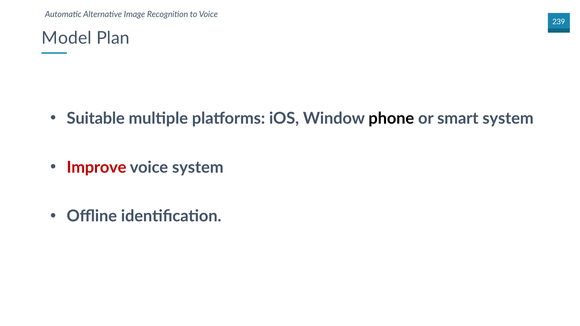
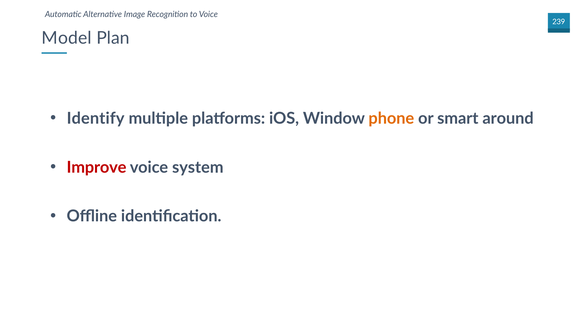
Suitable: Suitable -> Identify
phone colour: black -> orange
smart system: system -> around
